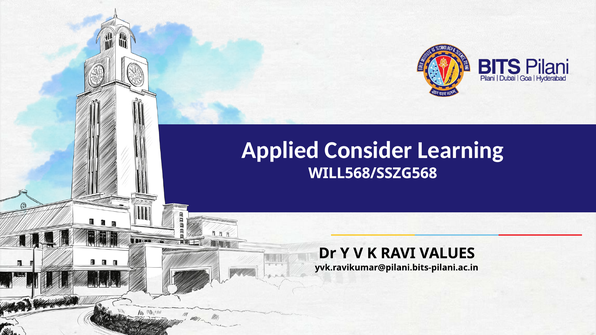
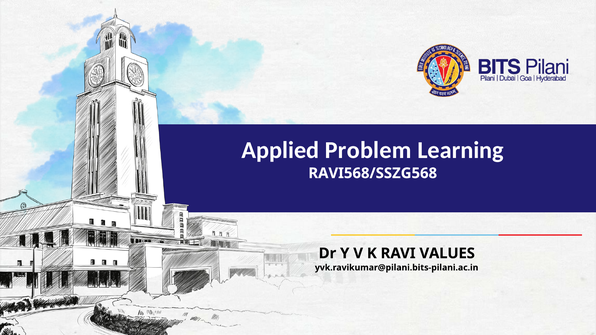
Consider: Consider -> Problem
WILL568/SSZG568: WILL568/SSZG568 -> RAVI568/SSZG568
